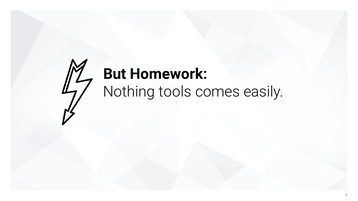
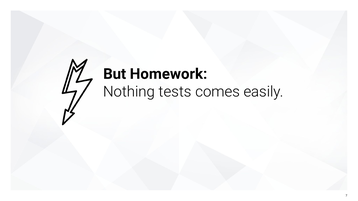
tools: tools -> tests
